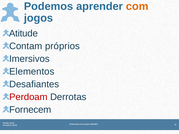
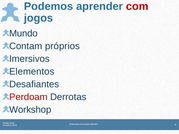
com colour: orange -> red
Atitude: Atitude -> Mundo
Fornecem at (30, 110): Fornecem -> Workshop
